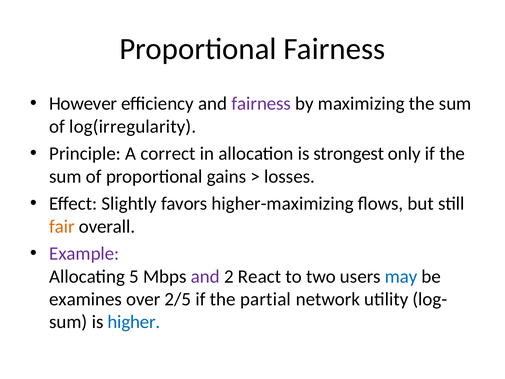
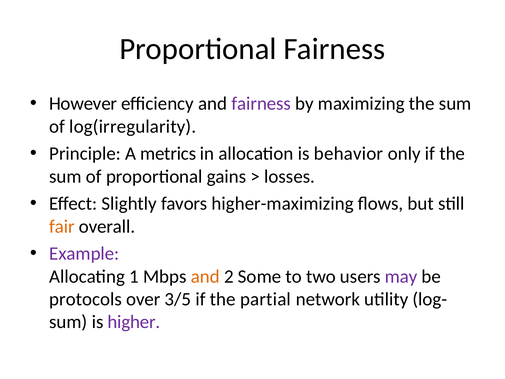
correct: correct -> metrics
strongest: strongest -> behavior
5: 5 -> 1
and at (205, 276) colour: purple -> orange
React: React -> Some
may colour: blue -> purple
examines: examines -> protocols
2/5: 2/5 -> 3/5
higher colour: blue -> purple
